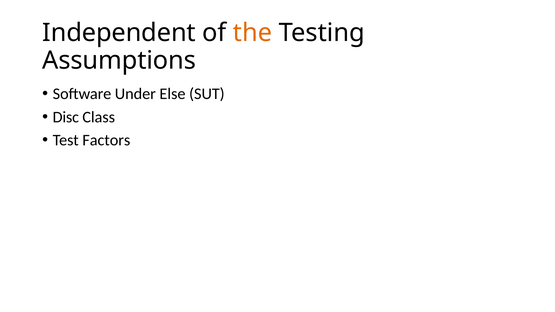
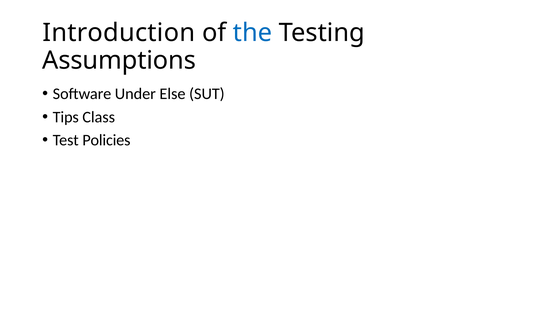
Independent: Independent -> Introduction
the colour: orange -> blue
Disc: Disc -> Tips
Factors: Factors -> Policies
